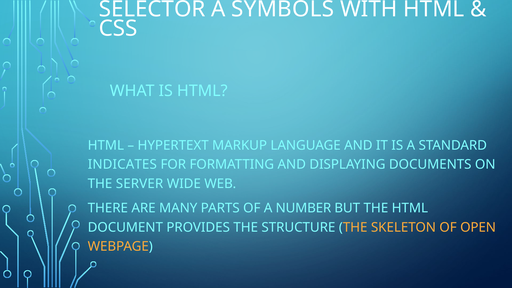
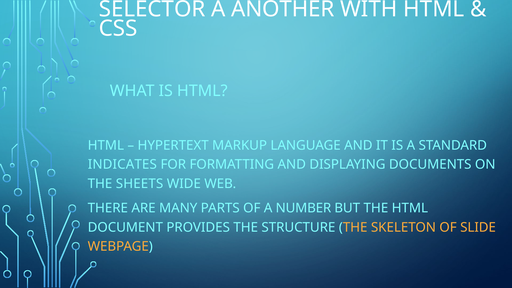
SYMBOLS: SYMBOLS -> ANOTHER
SERVER: SERVER -> SHEETS
OPEN: OPEN -> SLIDE
